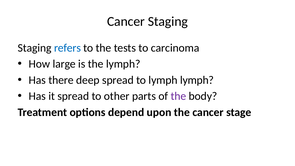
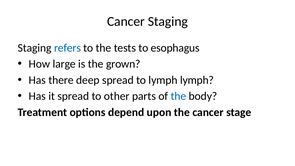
carcinoma: carcinoma -> esophagus
the lymph: lymph -> grown
the at (178, 96) colour: purple -> blue
